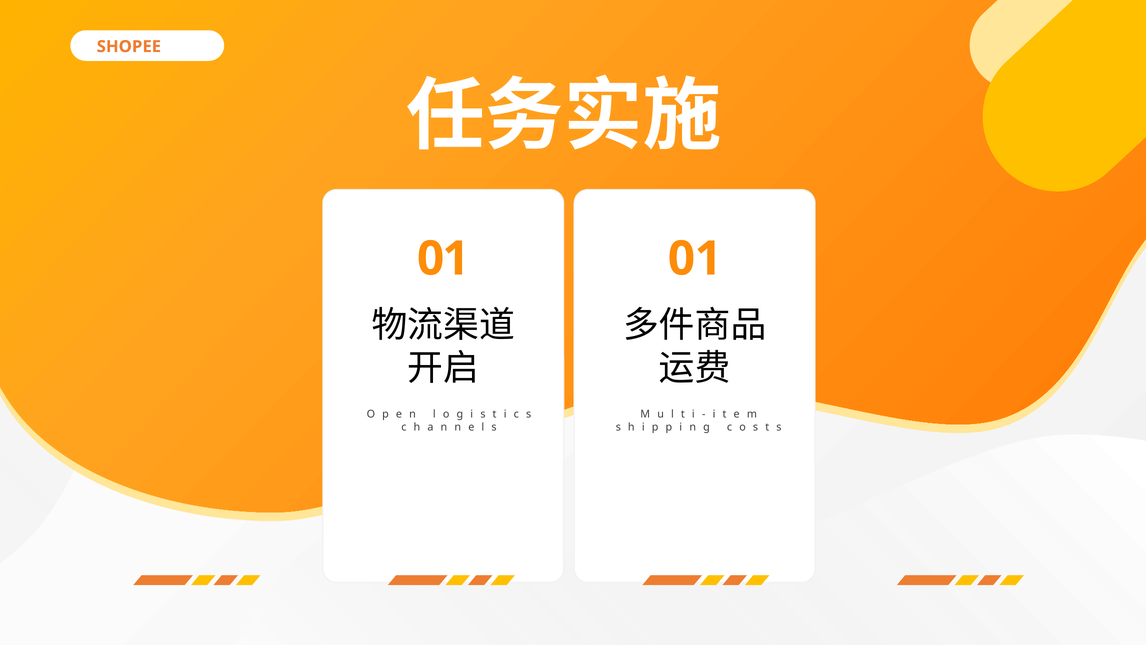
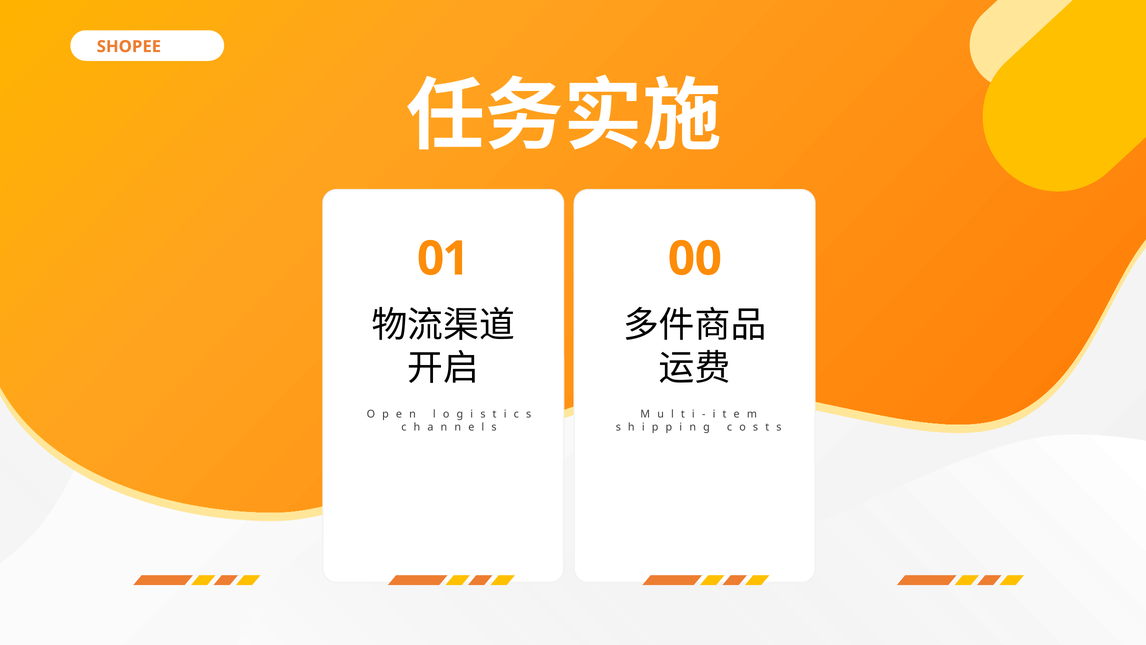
01 01: 01 -> 00
